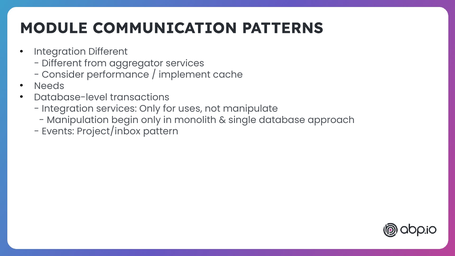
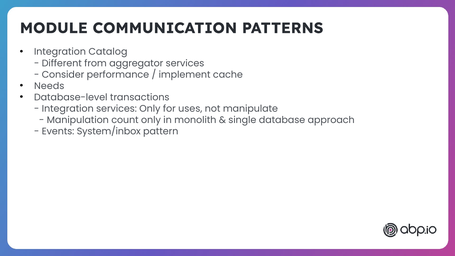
Integration Different: Different -> Catalog
begin: begin -> count
Project/inbox: Project/inbox -> System/inbox
